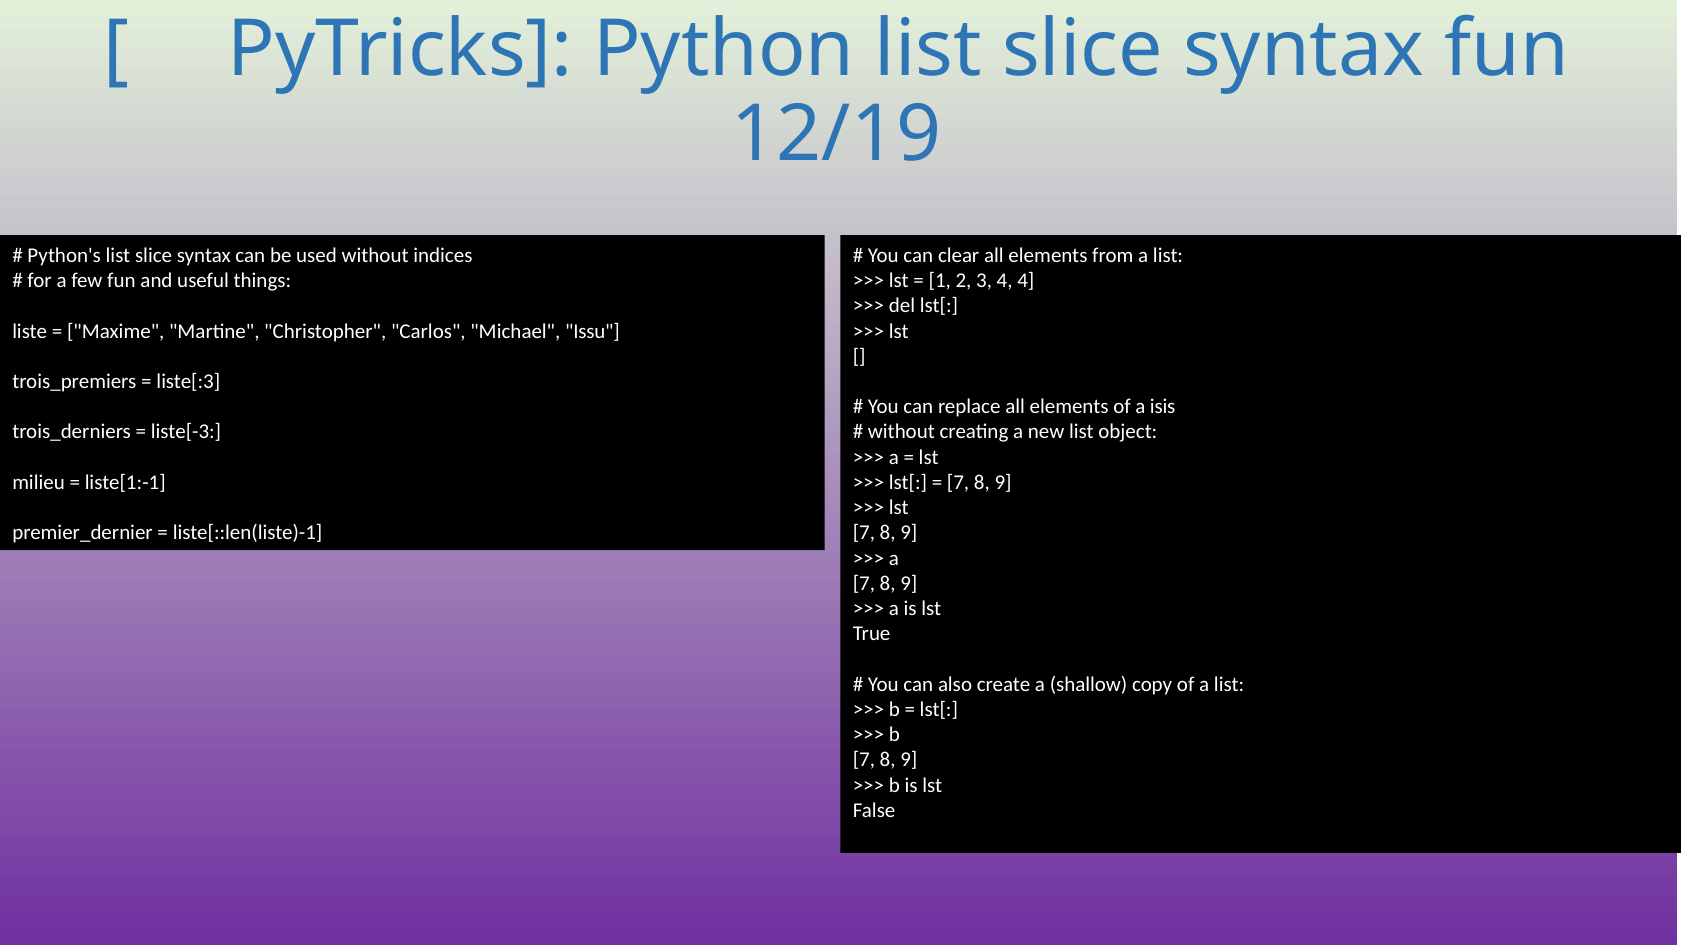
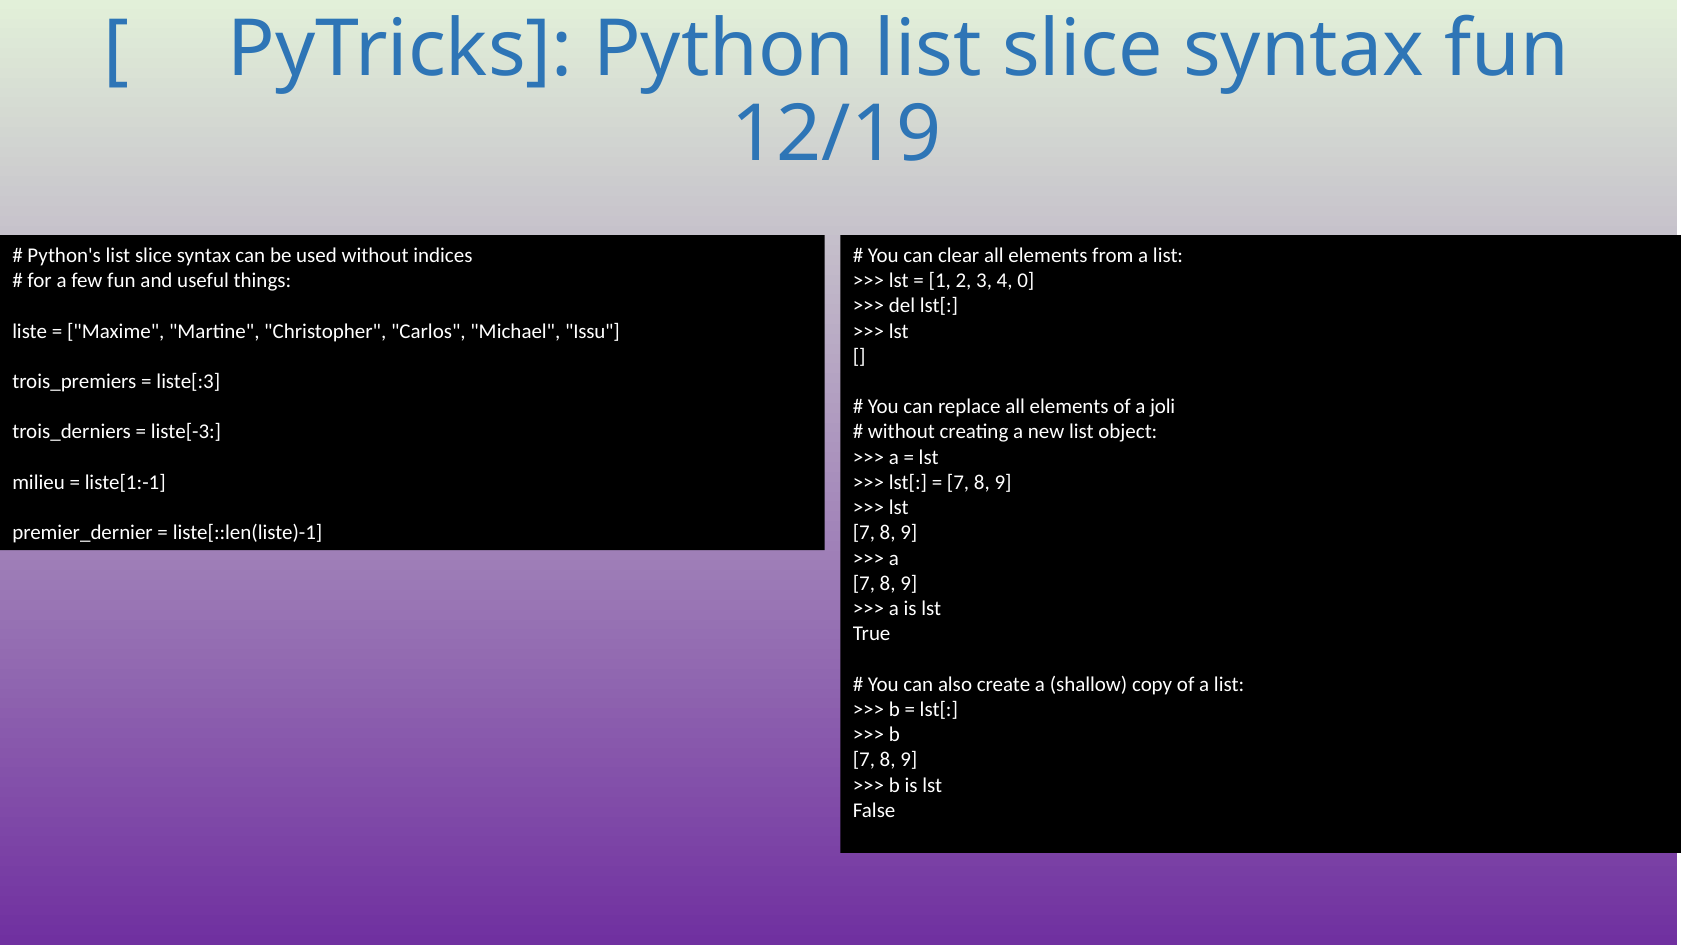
4 4: 4 -> 0
isis: isis -> joli
